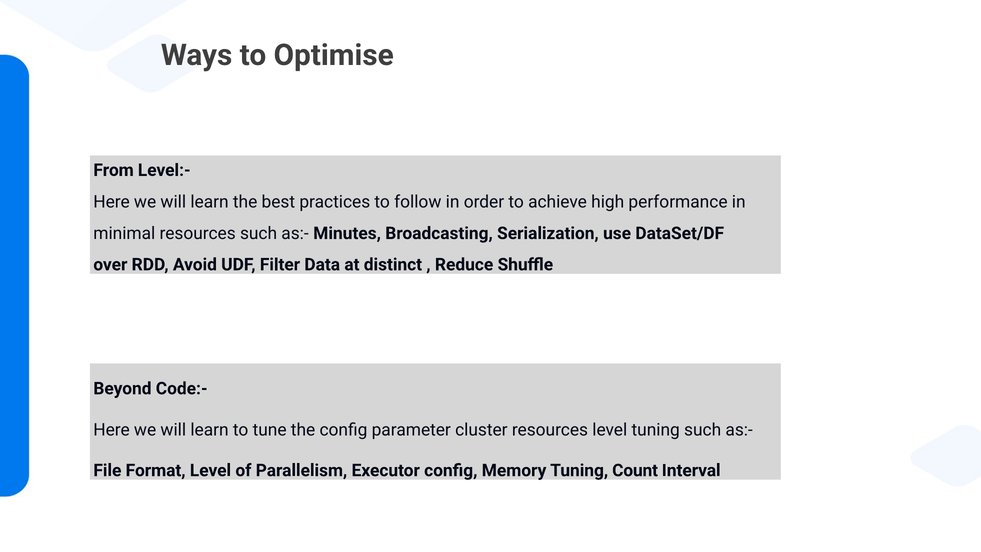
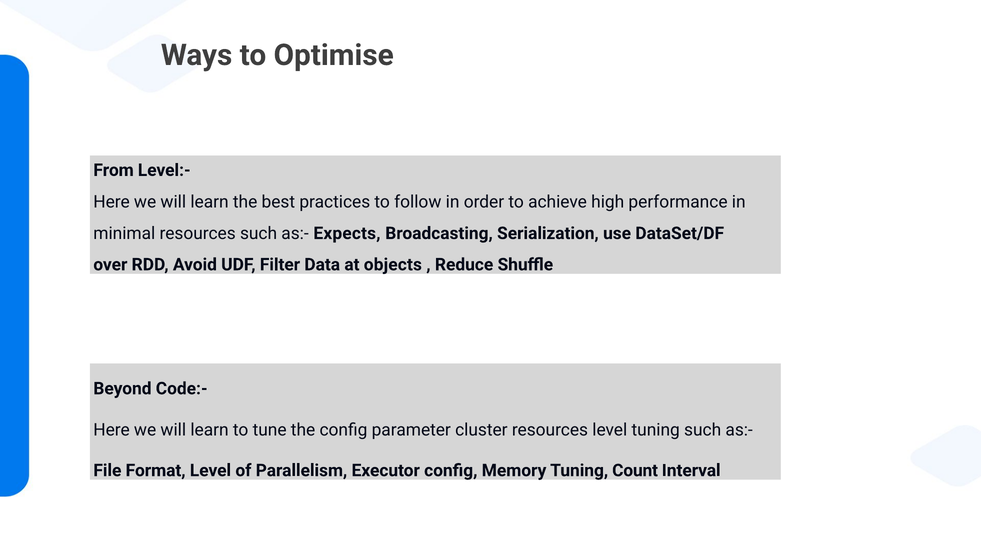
Minutes: Minutes -> Expects
distinct: distinct -> objects
